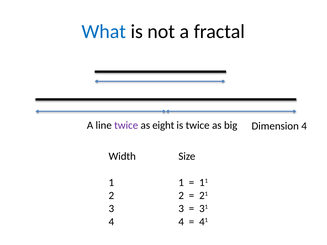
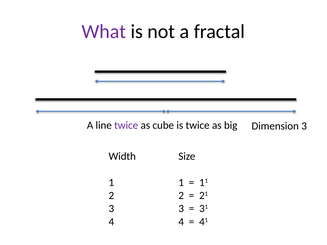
What colour: blue -> purple
eight: eight -> cube
Dimension 4: 4 -> 3
